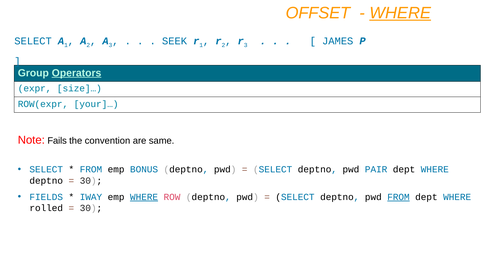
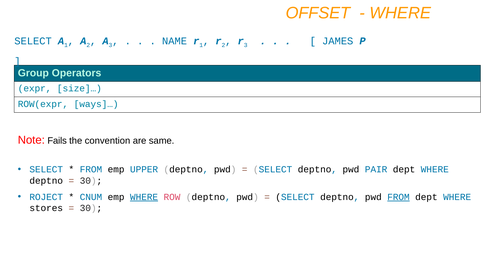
WHERE at (400, 13) underline: present -> none
SEEK: SEEK -> NAME
Operators underline: present -> none
your]…: your]… -> ways]…
BONUS: BONUS -> UPPER
FIELDS: FIELDS -> ROJECT
IWAY: IWAY -> CNUM
rolled: rolled -> stores
